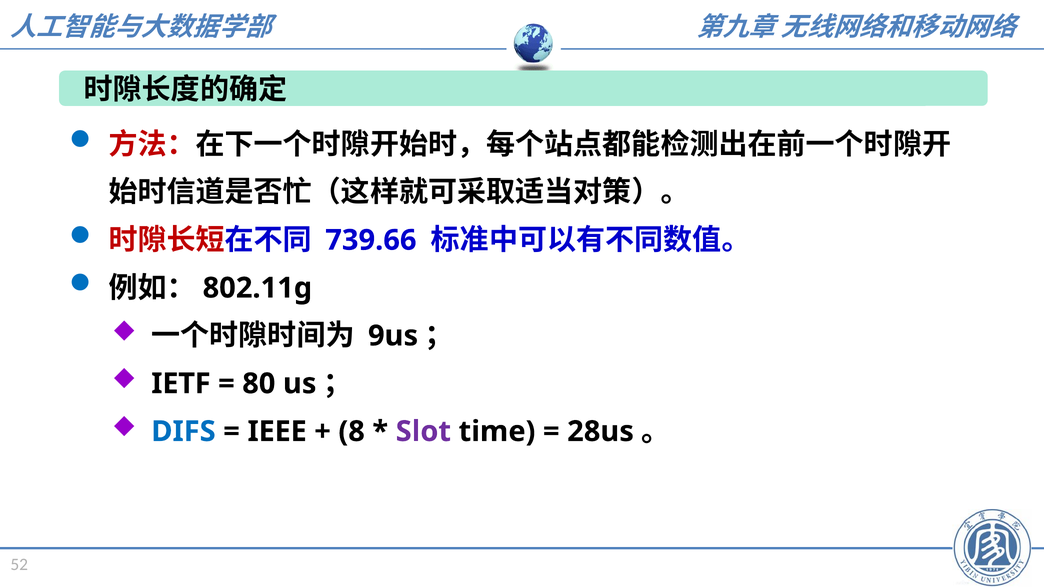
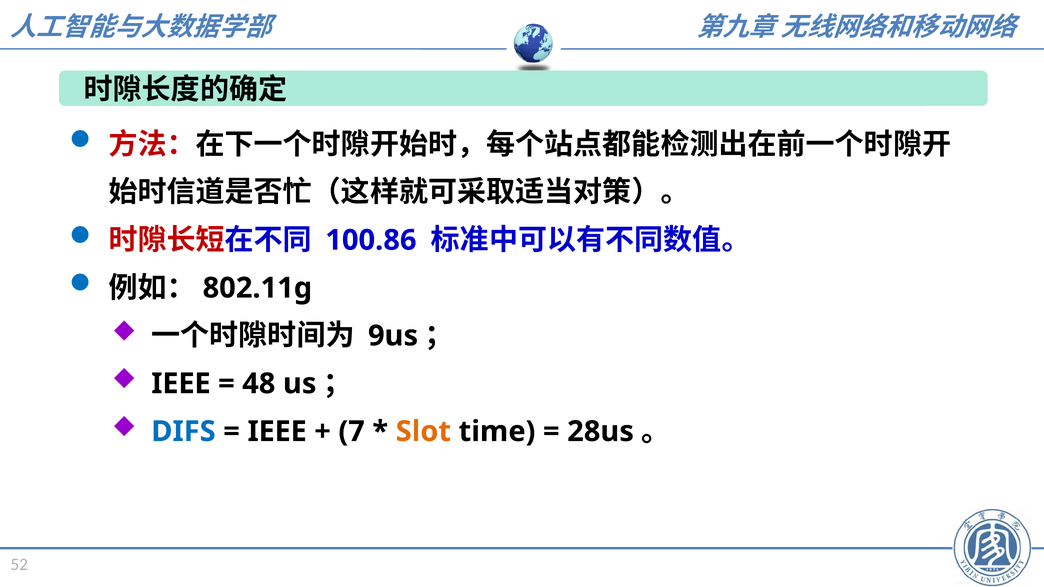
739.66: 739.66 -> 100.86
IETF at (181, 384): IETF -> IEEE
80: 80 -> 48
8: 8 -> 7
Slot colour: purple -> orange
